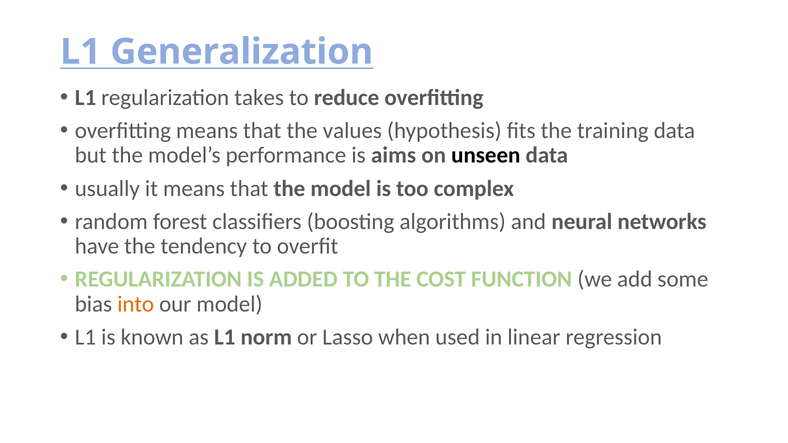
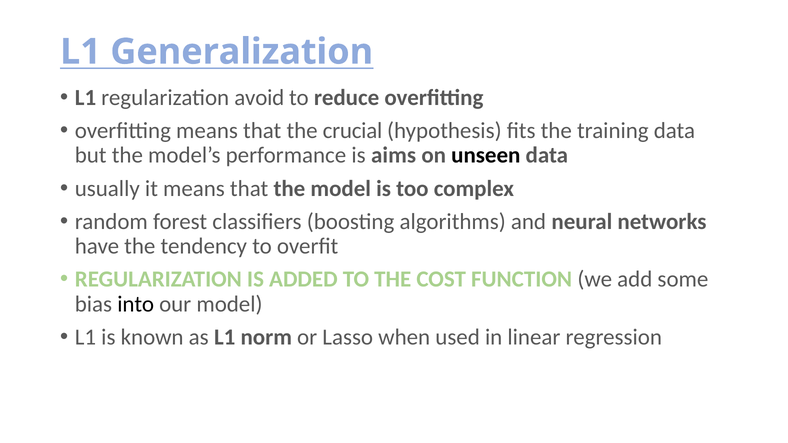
takes: takes -> avoid
values: values -> crucial
into colour: orange -> black
